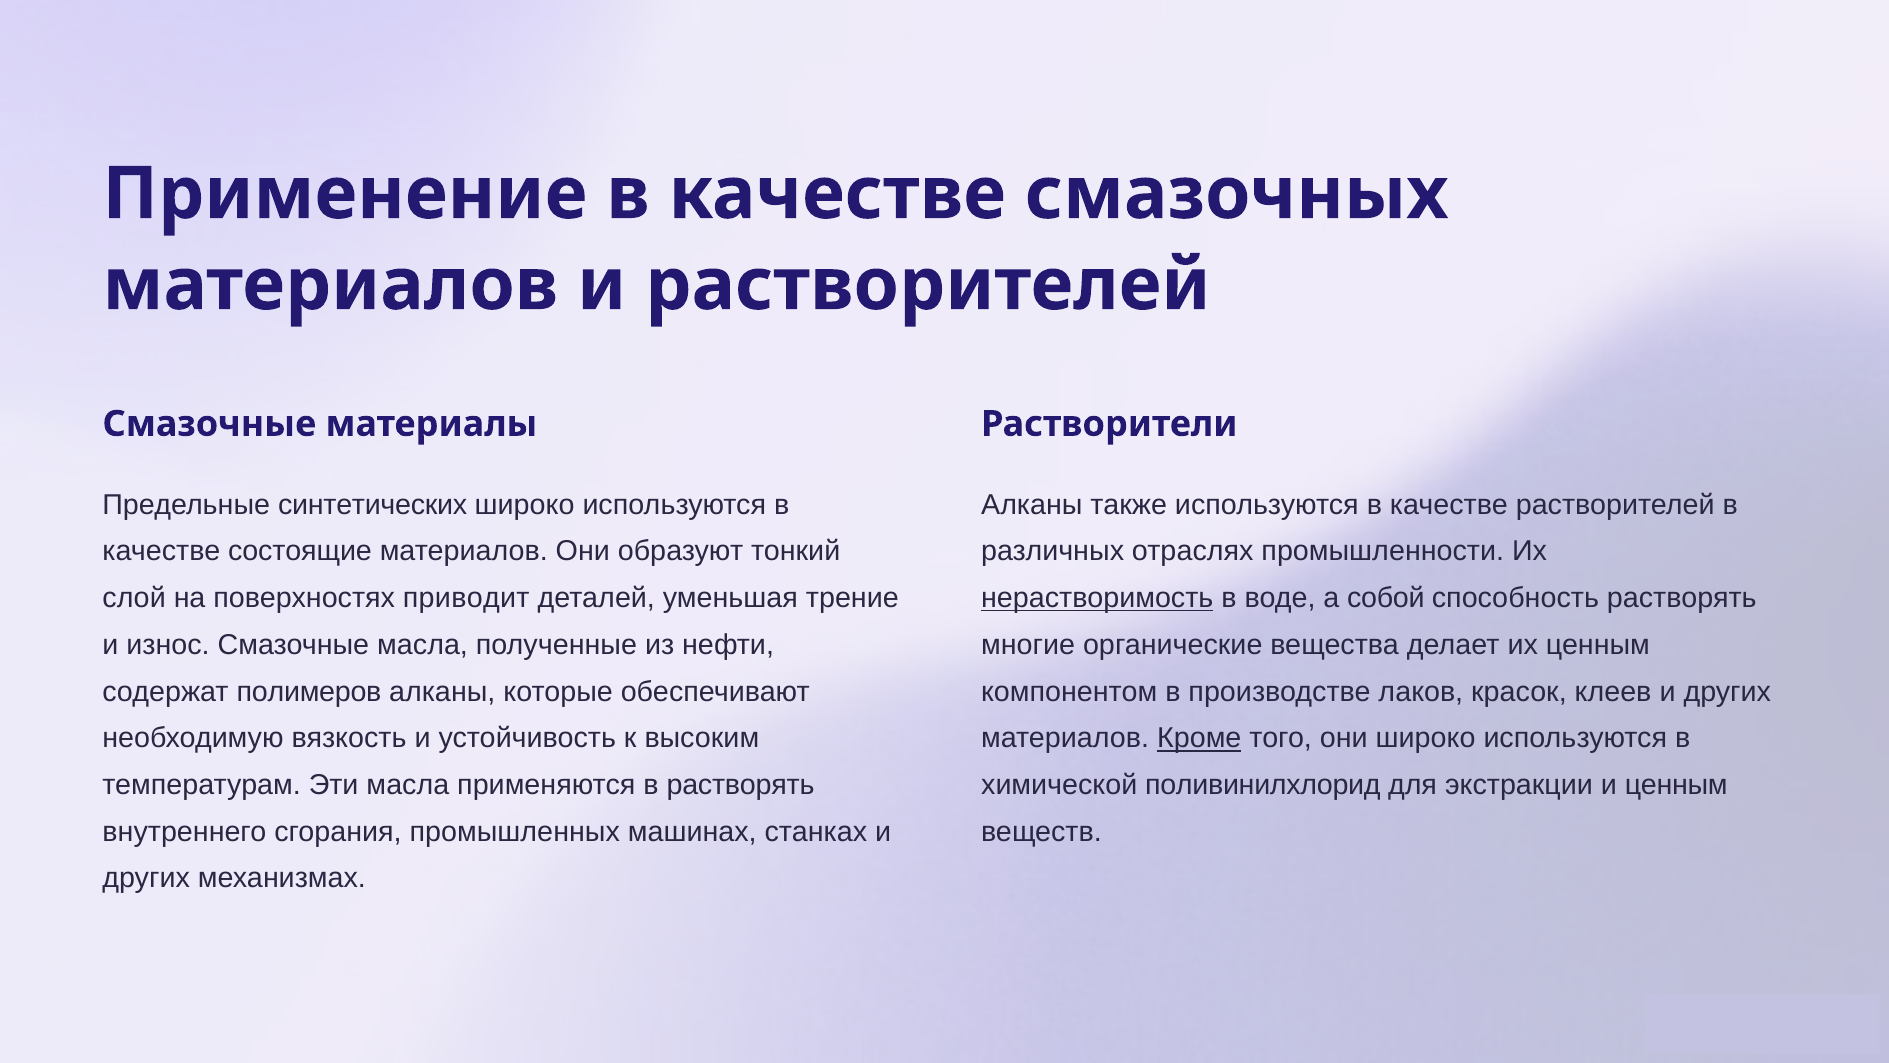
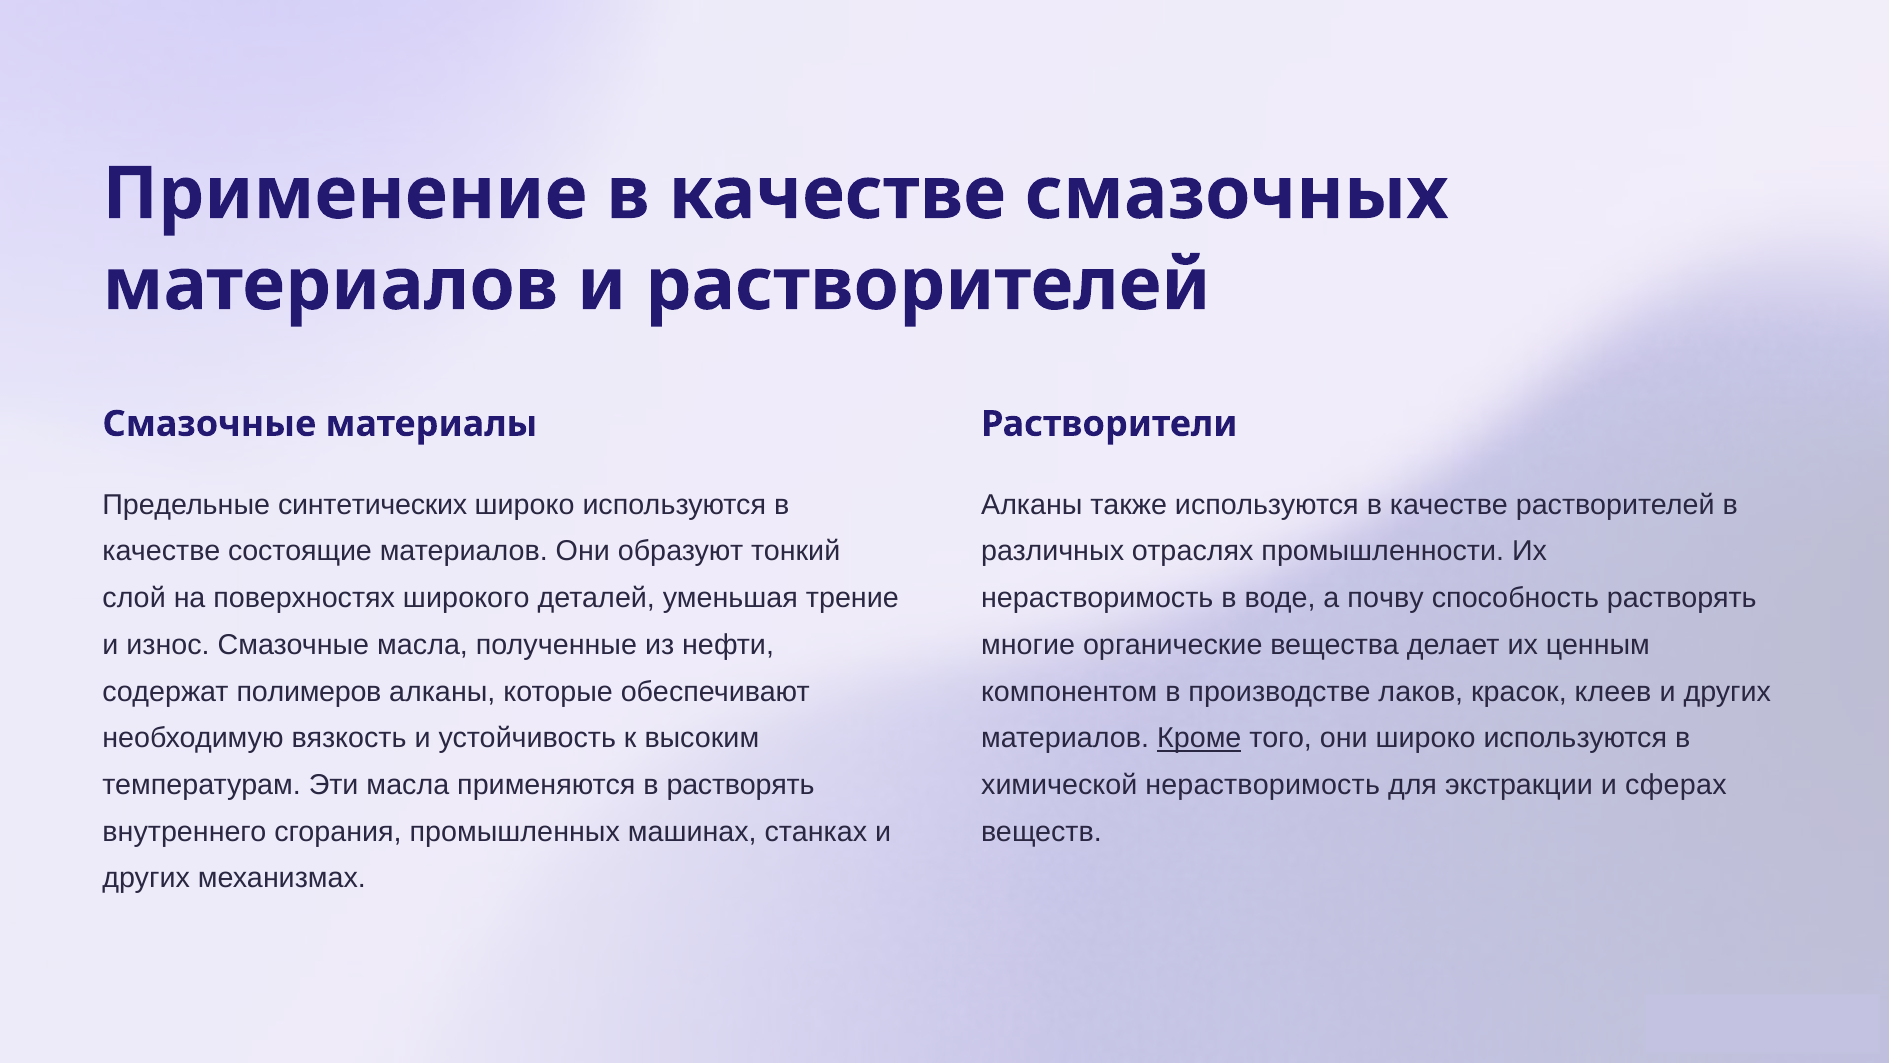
приводит: приводит -> широкого
нерастворимость at (1097, 598) underline: present -> none
собой: собой -> почву
химической поливинилхлорид: поливинилхлорид -> нерастворимость
и ценным: ценным -> сферах
